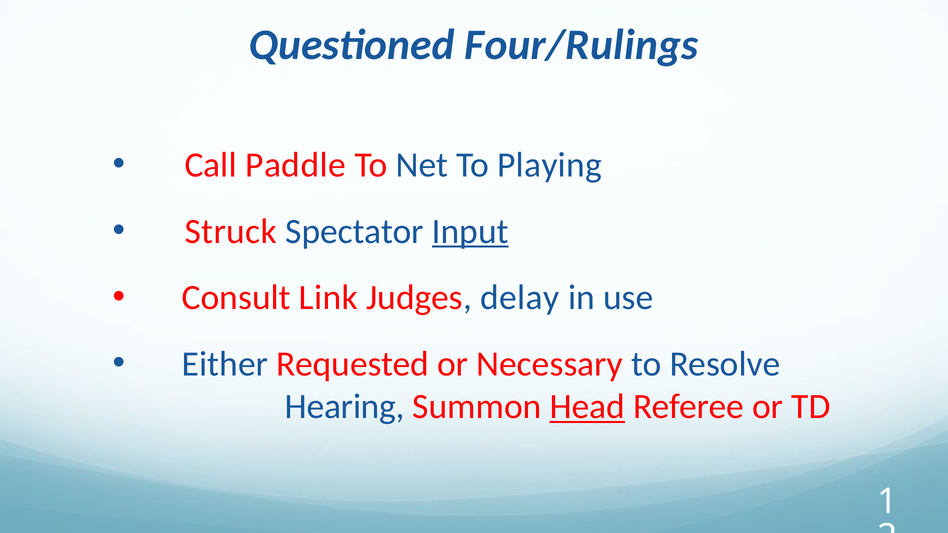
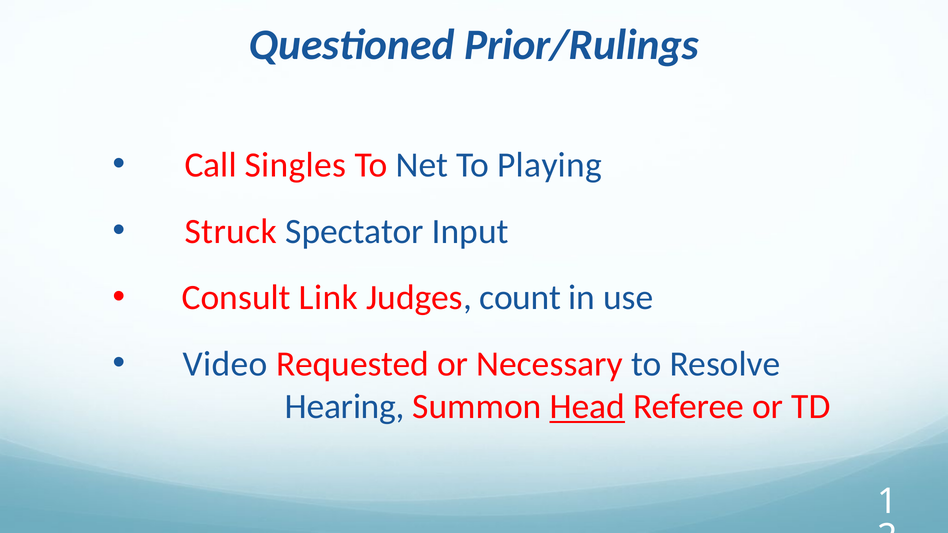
Four/Rulings: Four/Rulings -> Prior/Rulings
Paddle: Paddle -> Singles
Input underline: present -> none
delay: delay -> count
Either: Either -> Video
